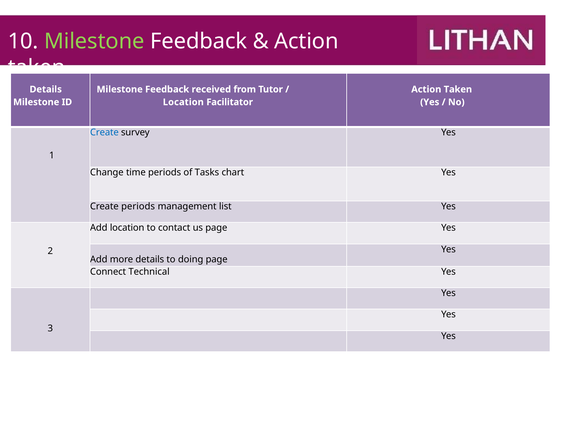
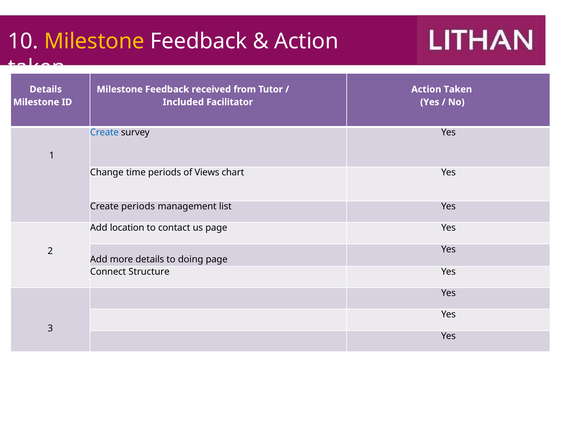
Milestone at (94, 41) colour: light green -> yellow
Location at (183, 102): Location -> Included
Tasks: Tasks -> Views
Technical: Technical -> Structure
